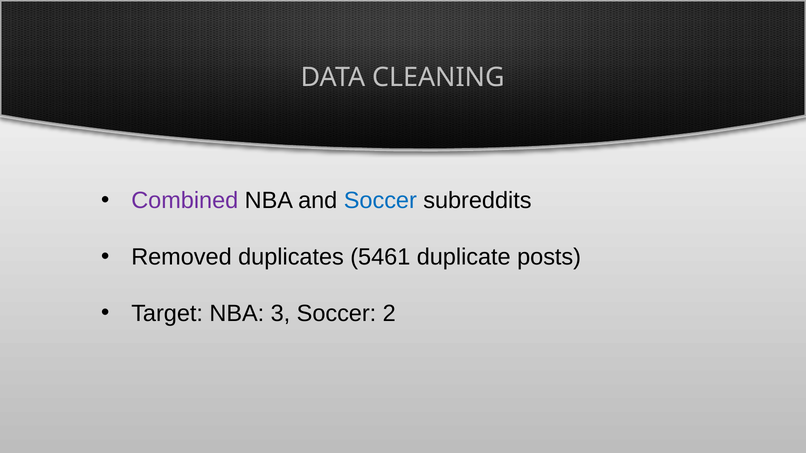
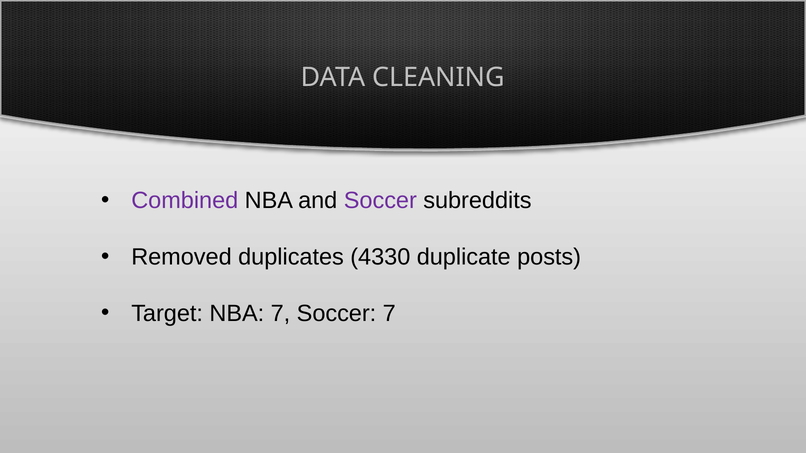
Soccer at (380, 201) colour: blue -> purple
5461: 5461 -> 4330
NBA 3: 3 -> 7
Soccer 2: 2 -> 7
